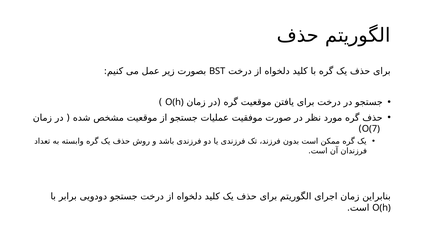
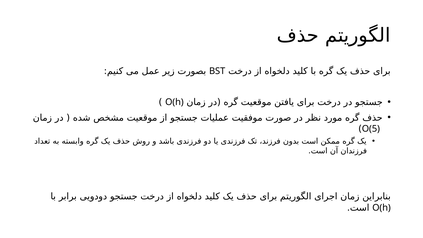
O(7: O(7 -> O(5
